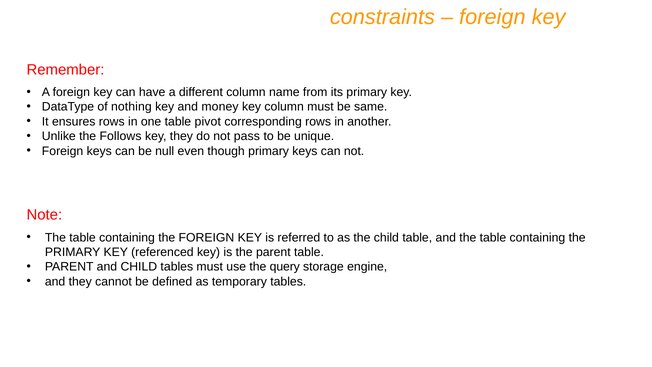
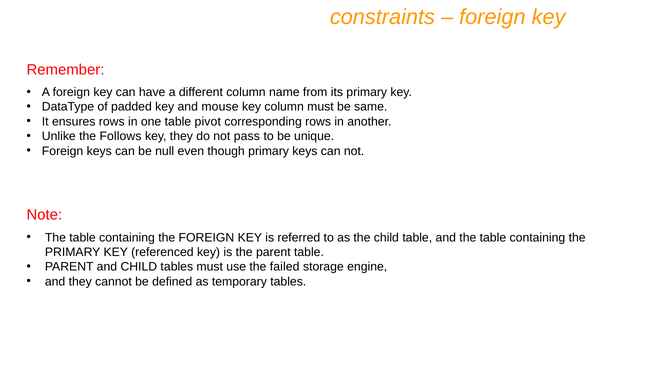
nothing: nothing -> padded
money: money -> mouse
query: query -> failed
